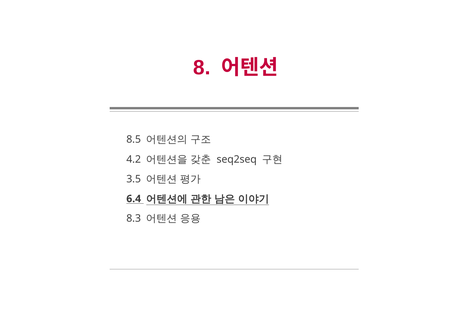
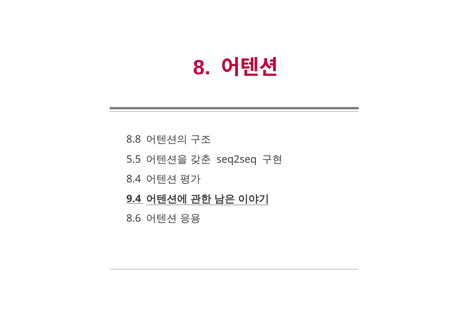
8.5: 8.5 -> 8.8
4.2: 4.2 -> 5.5
3.5: 3.5 -> 8.4
6.4: 6.4 -> 9.4
8.3: 8.3 -> 8.6
